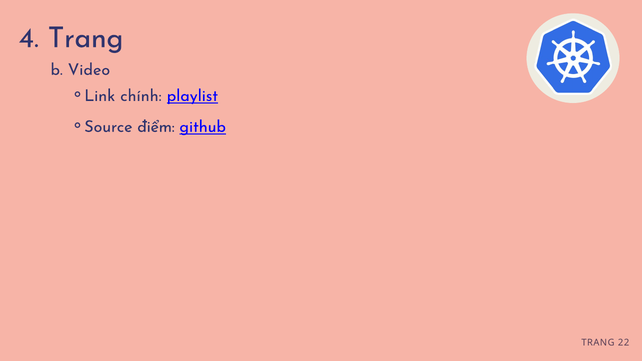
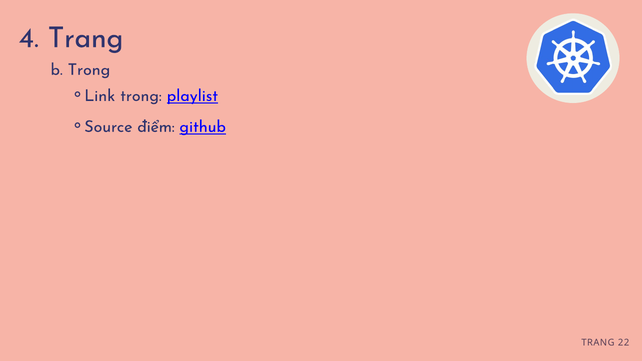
b Video: Video -> Trong
chính at (141, 96): chính -> trong
